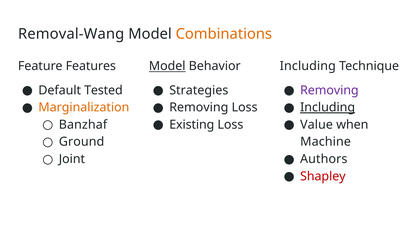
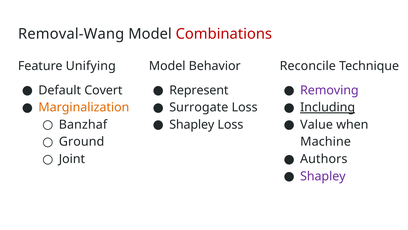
Combinations colour: orange -> red
Features: Features -> Unifying
Model at (167, 66) underline: present -> none
Including at (308, 66): Including -> Reconcile
Tested: Tested -> Covert
Strategies: Strategies -> Represent
Removing at (199, 107): Removing -> Surrogate
Existing at (192, 124): Existing -> Shapley
Shapley at (323, 176) colour: red -> purple
